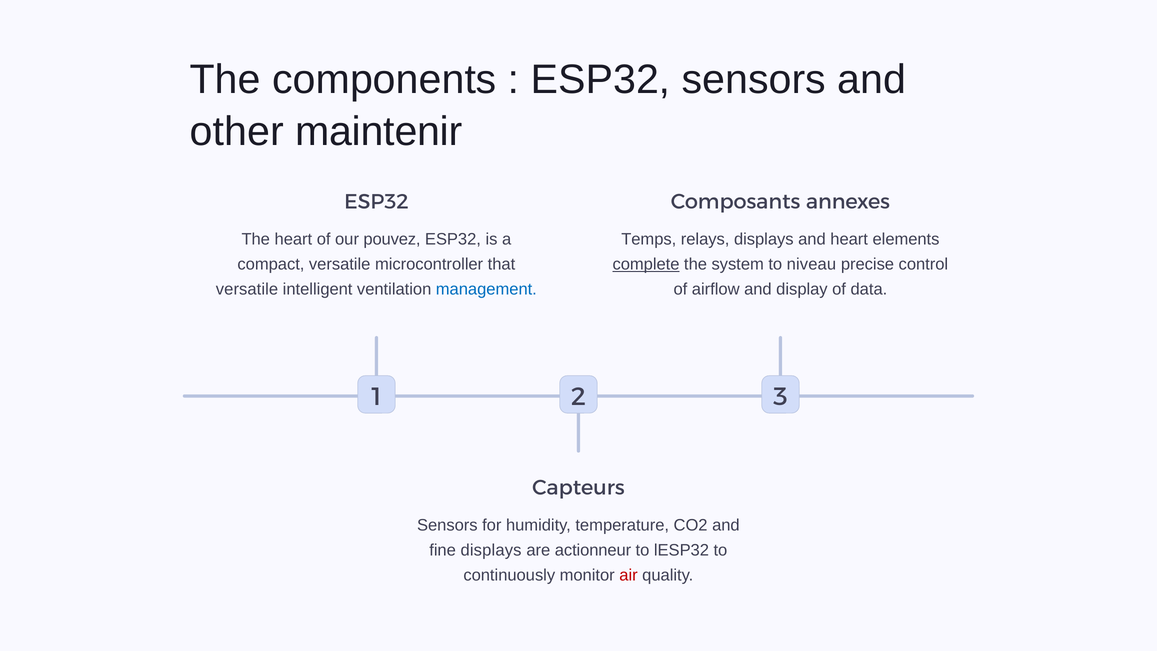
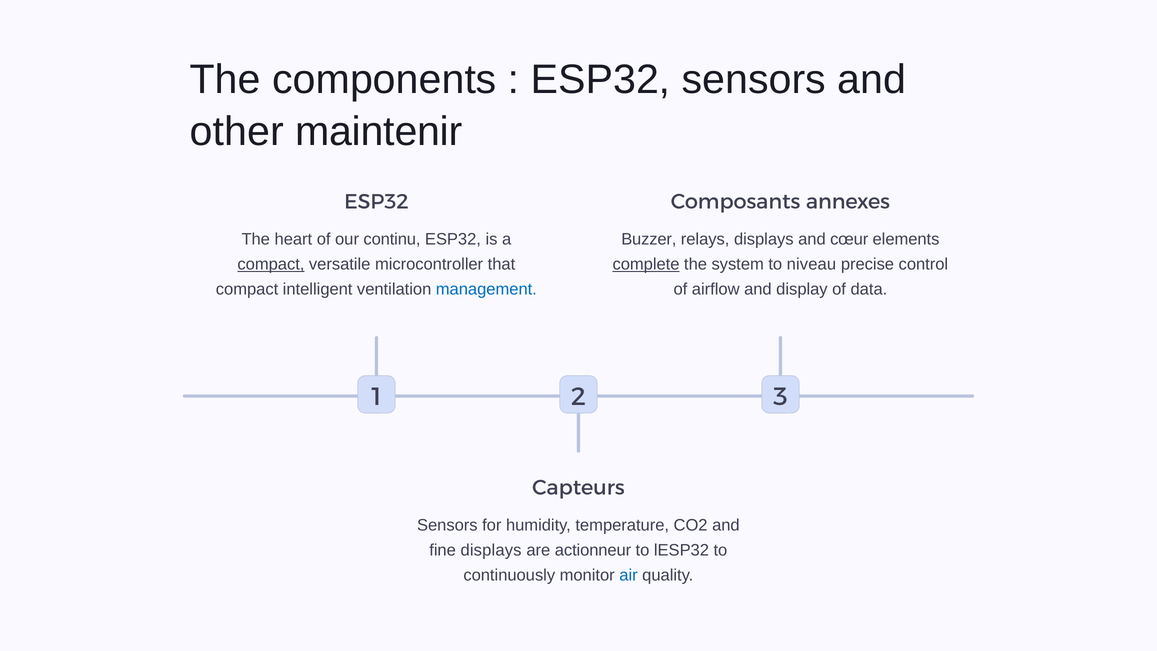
pouvez: pouvez -> continu
Temps: Temps -> Buzzer
and heart: heart -> cœur
compact at (271, 264) underline: none -> present
versatile at (247, 289): versatile -> compact
air colour: red -> blue
